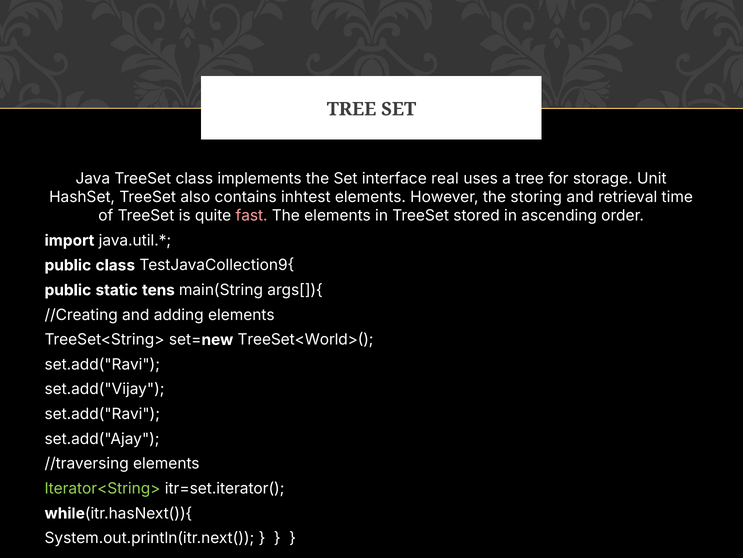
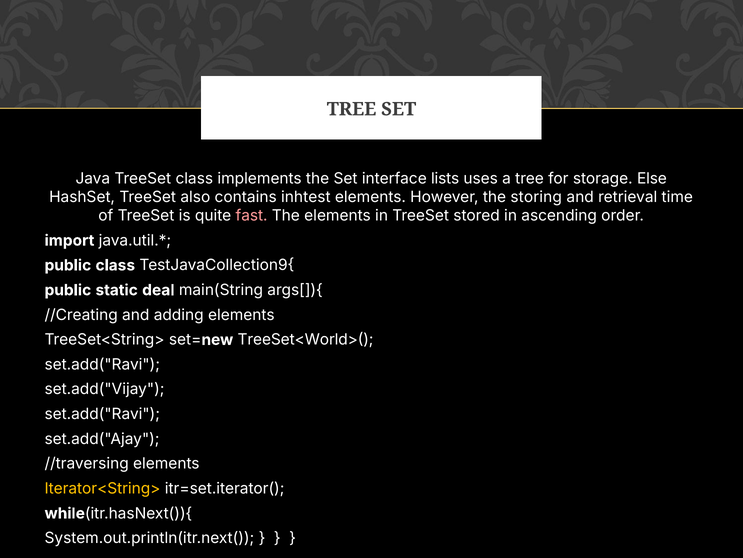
real: real -> lists
Unit: Unit -> Else
tens: tens -> deal
Iterator<String> colour: light green -> yellow
